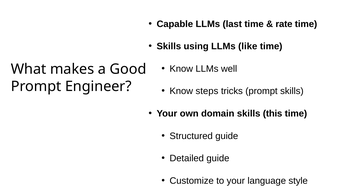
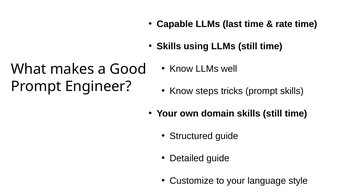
LLMs like: like -> still
skills this: this -> still
